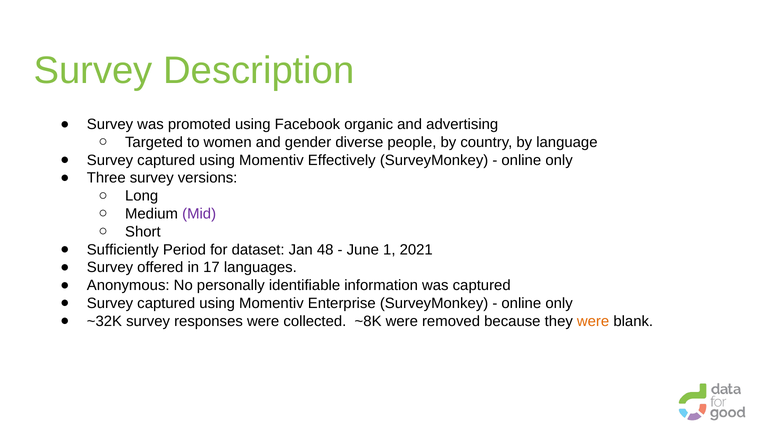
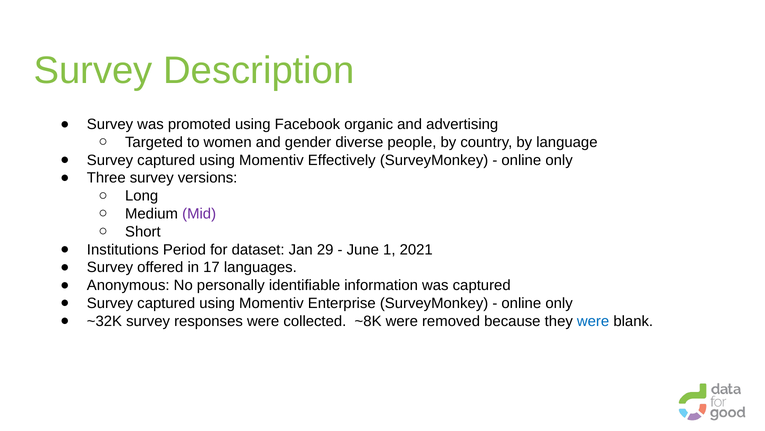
Sufficiently: Sufficiently -> Institutions
48: 48 -> 29
were at (593, 321) colour: orange -> blue
